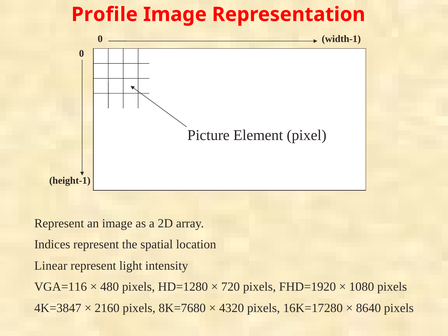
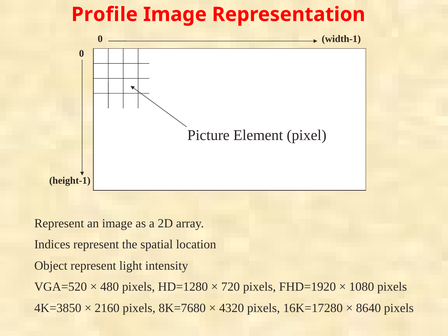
Linear: Linear -> Object
VGA=116: VGA=116 -> VGA=520
4K=3847: 4K=3847 -> 4K=3850
